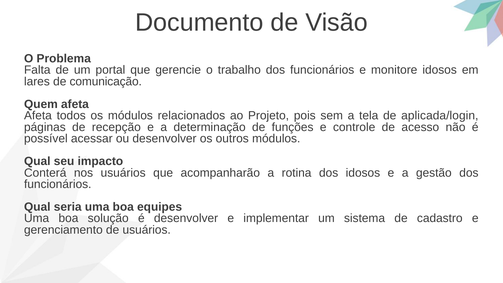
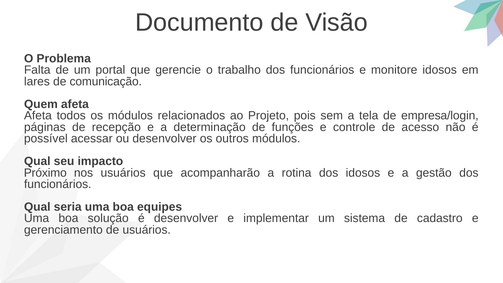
aplicada/login: aplicada/login -> empresa/login
Conterá: Conterá -> Próximo
